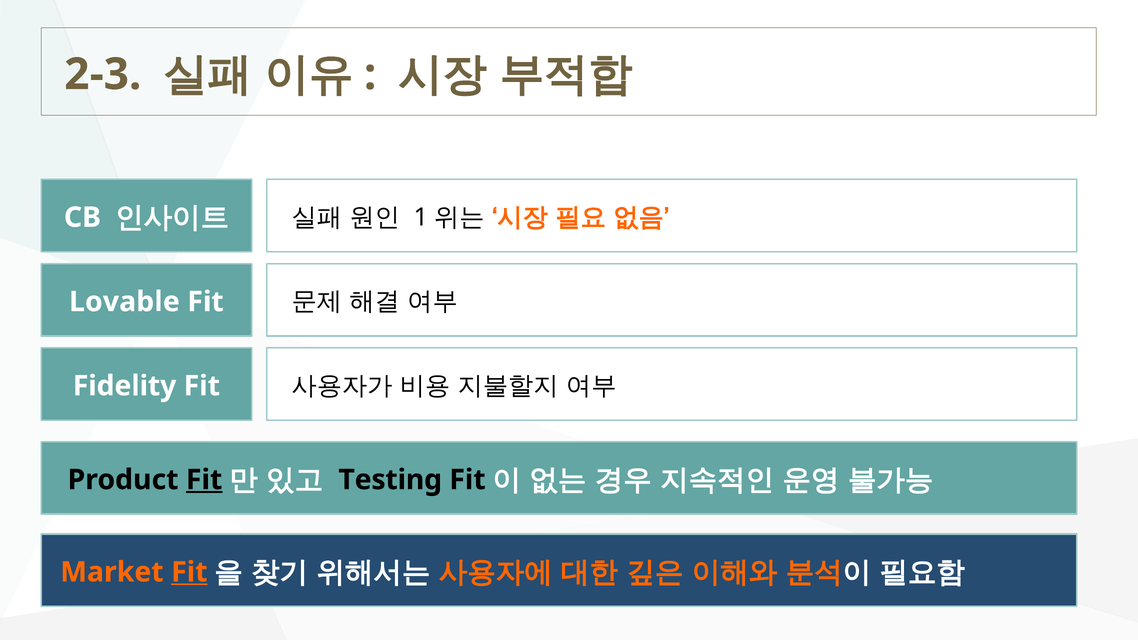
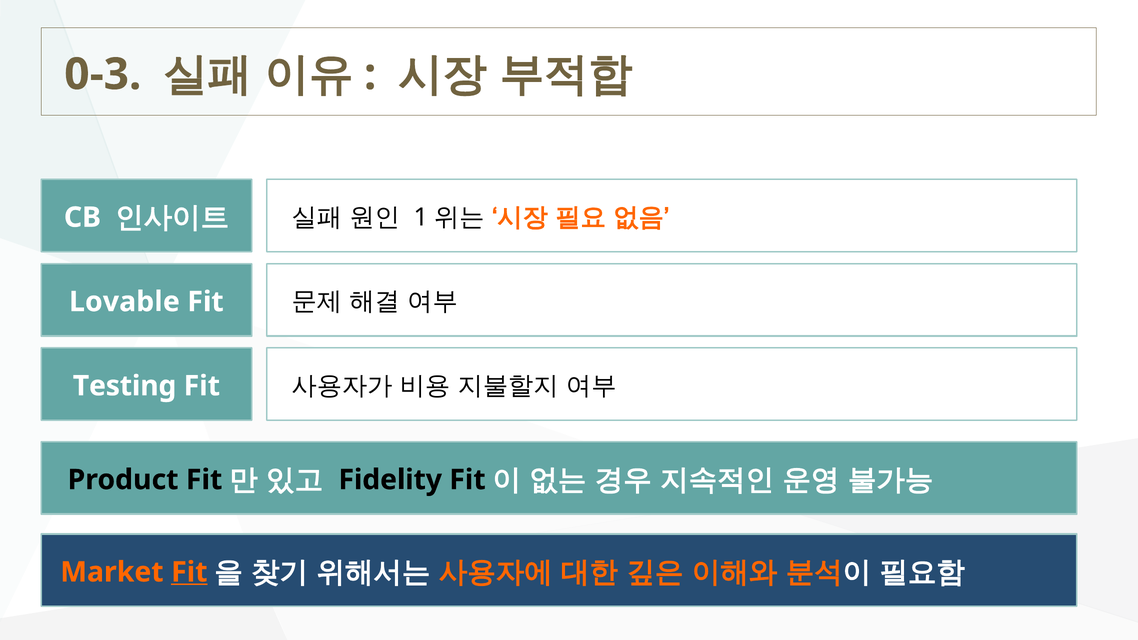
2-3: 2-3 -> 0-3
Fidelity: Fidelity -> Testing
Fit at (204, 480) underline: present -> none
Testing: Testing -> Fidelity
